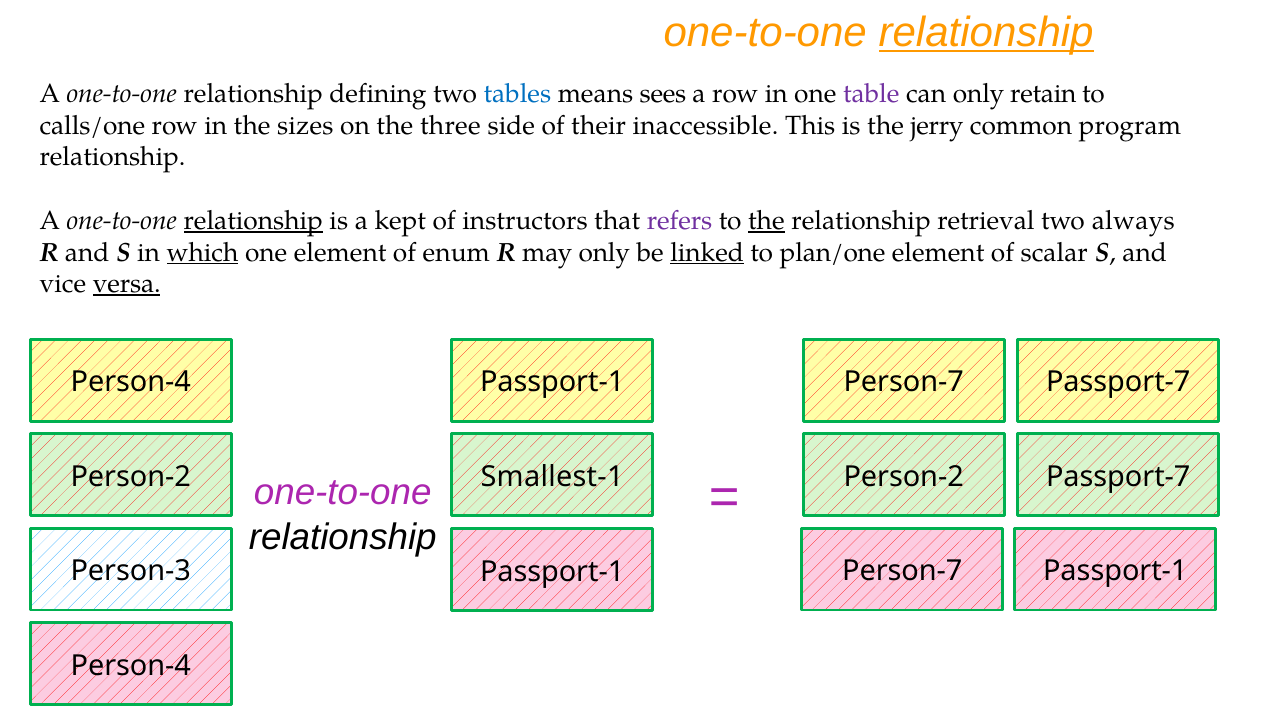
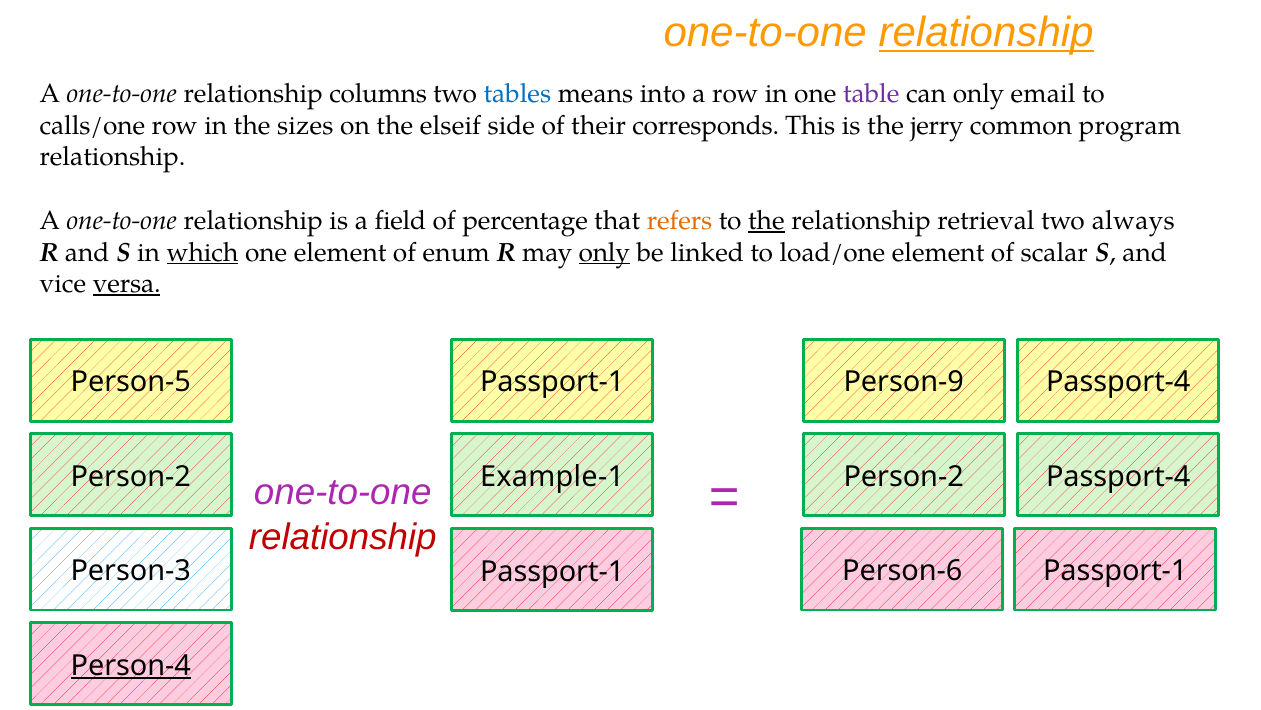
defining: defining -> columns
sees: sees -> into
retain: retain -> email
three: three -> elseif
inaccessible: inaccessible -> corresponds
relationship at (253, 221) underline: present -> none
kept: kept -> field
instructors: instructors -> percentage
refers colour: purple -> orange
only at (604, 252) underline: none -> present
linked underline: present -> none
plan/one: plan/one -> load/one
Person-4 at (131, 382): Person-4 -> Person-5
Person-7 at (904, 382): Person-7 -> Person-9
Passport-7 at (1118, 382): Passport-7 -> Passport-4
Smallest-1: Smallest-1 -> Example-1
Person-2 Passport-7: Passport-7 -> Passport-4
relationship at (343, 537) colour: black -> red
Person-3 Passport-1 Person-7: Person-7 -> Person-6
Person-4 at (131, 665) underline: none -> present
